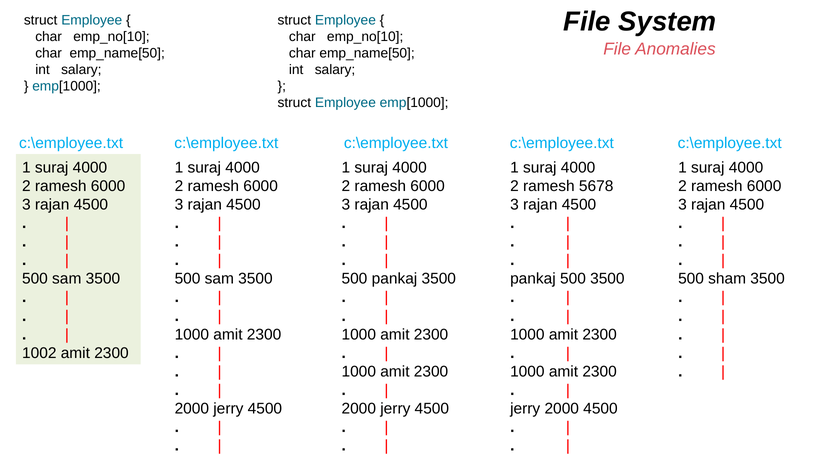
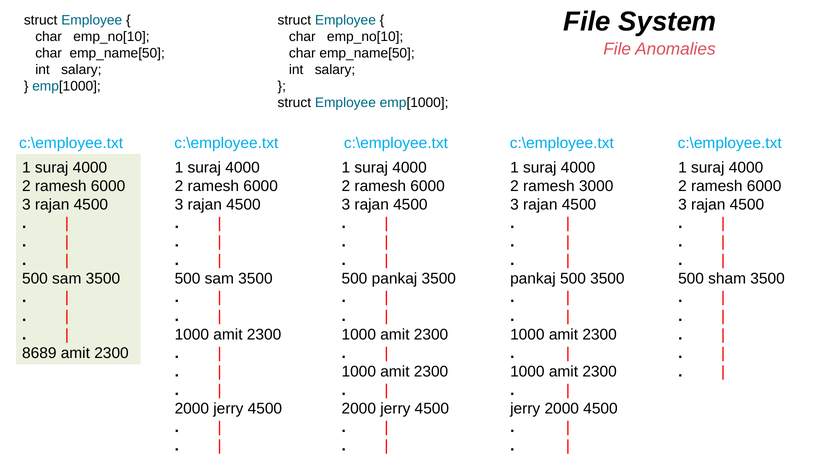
5678: 5678 -> 3000
1002: 1002 -> 8689
